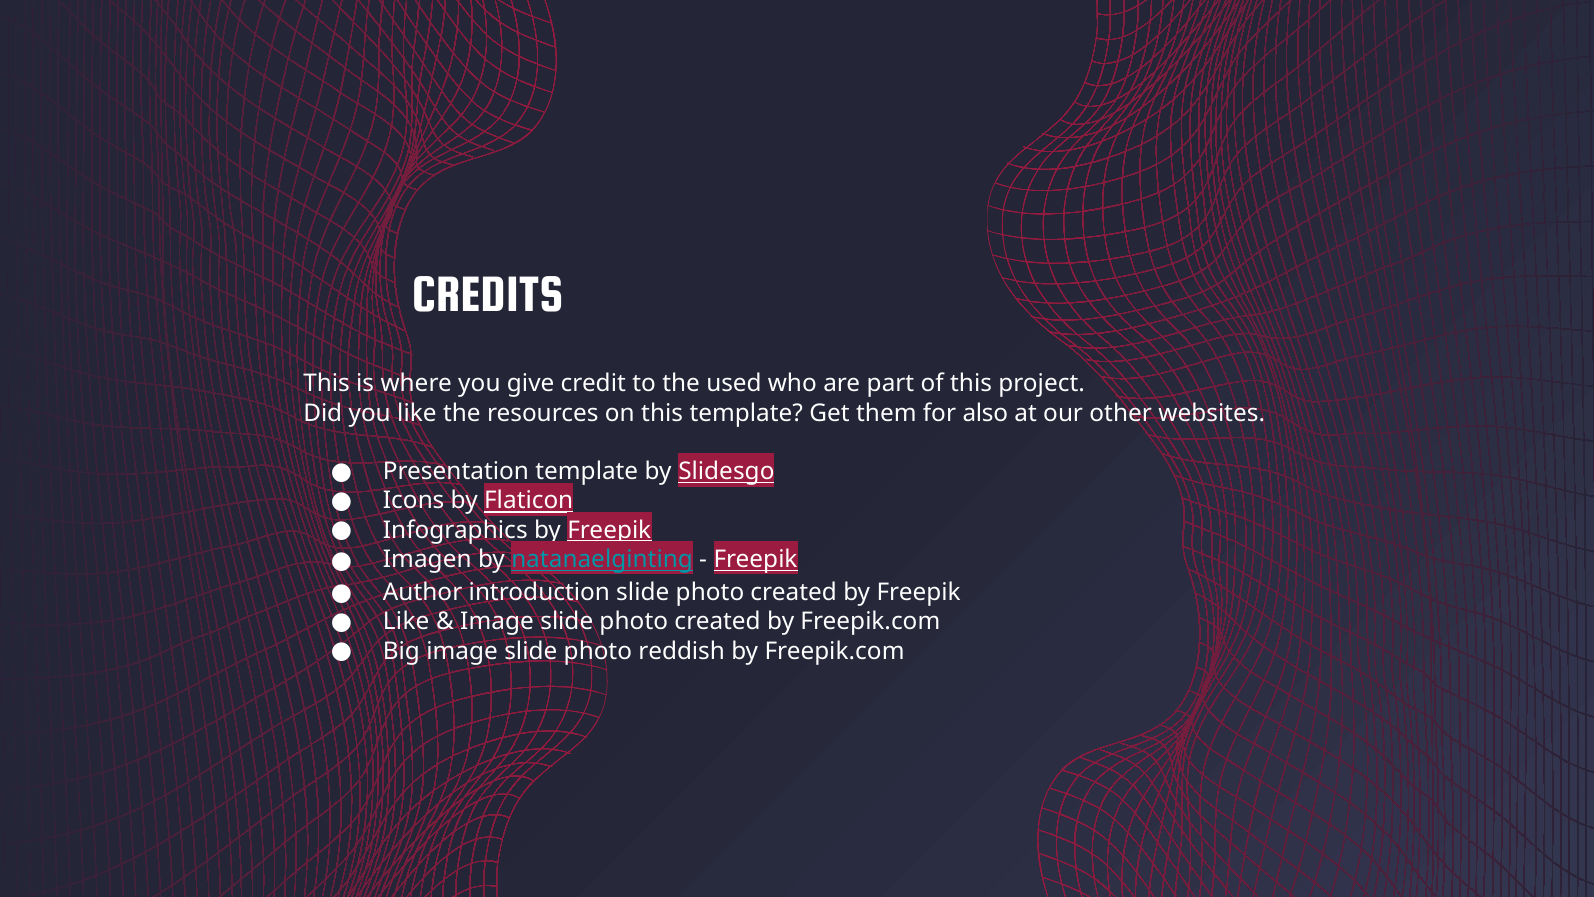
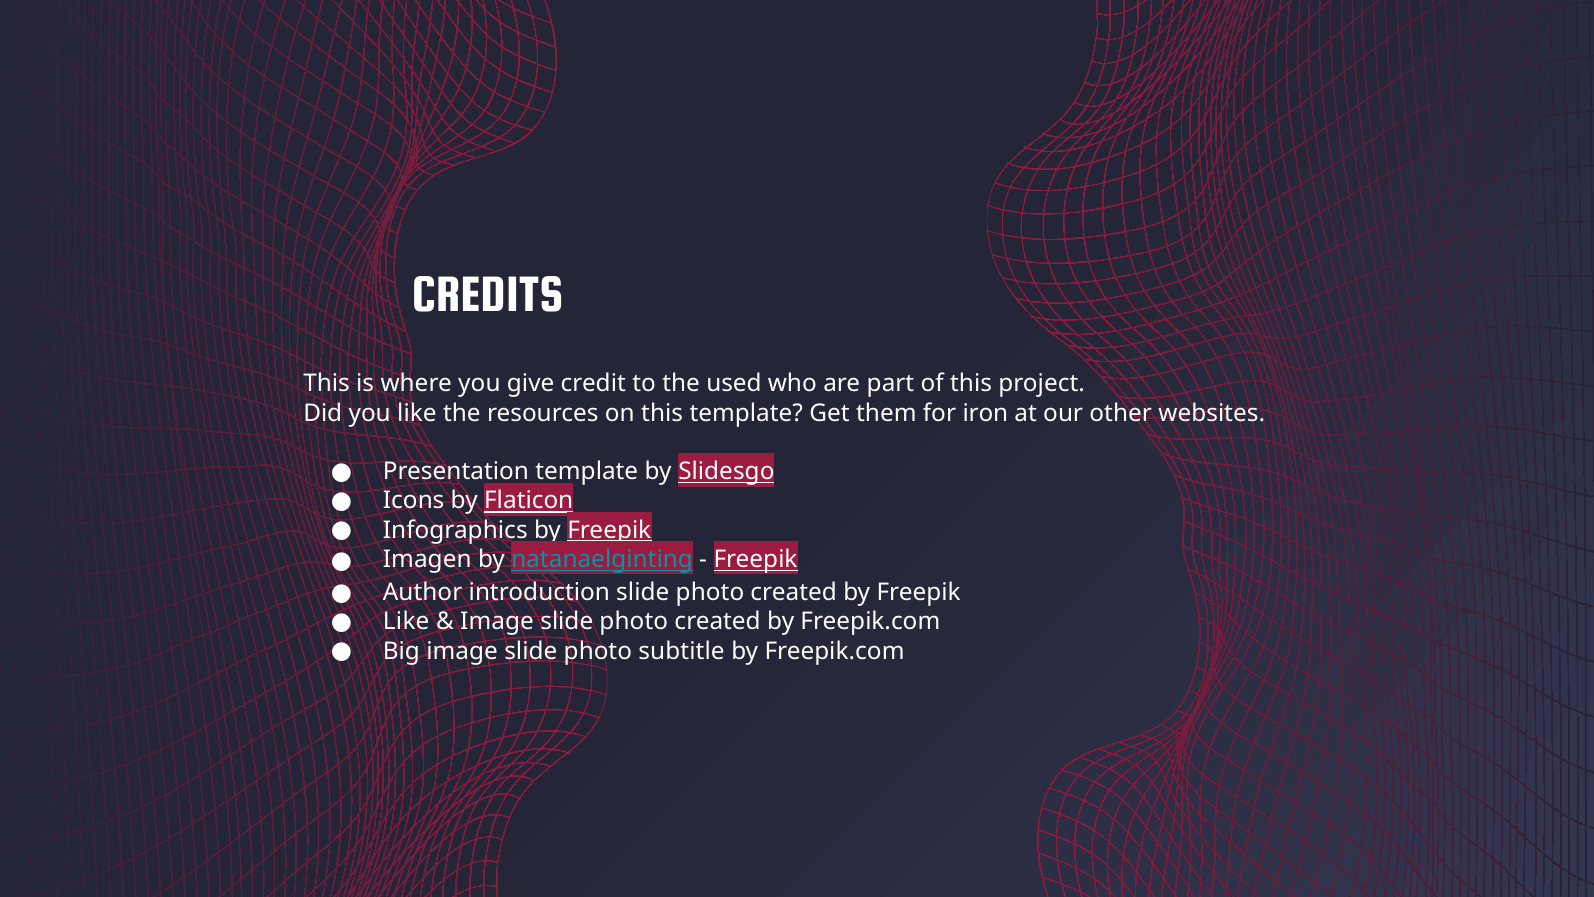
also: also -> iron
reddish: reddish -> subtitle
